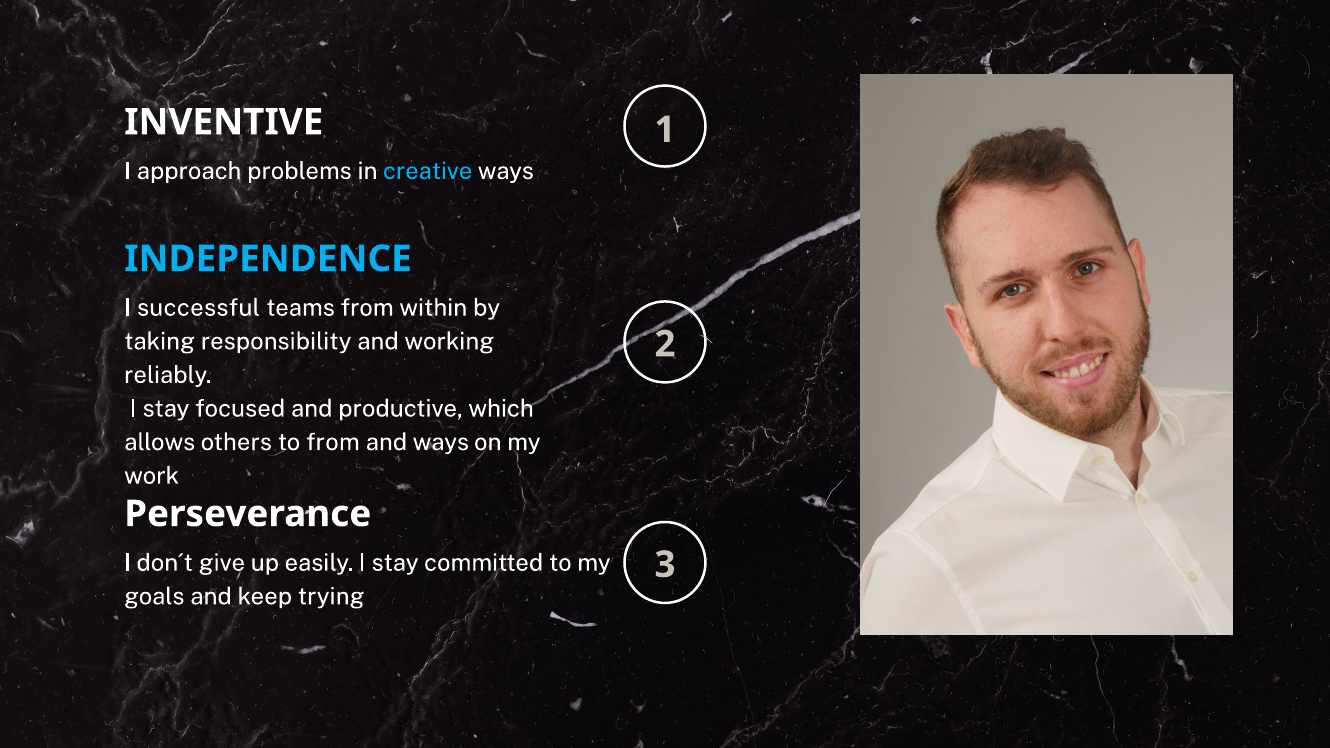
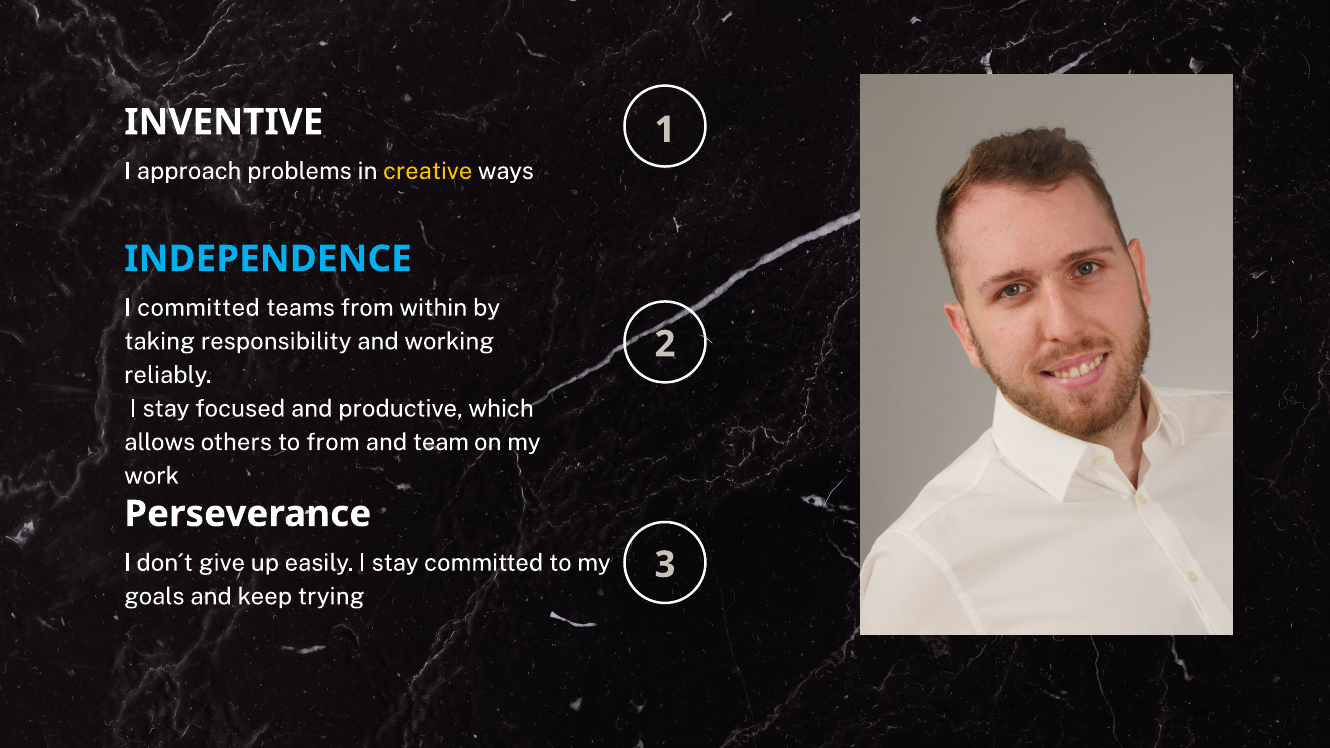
creative colour: light blue -> yellow
I successful: successful -> committed
and ways: ways -> team
